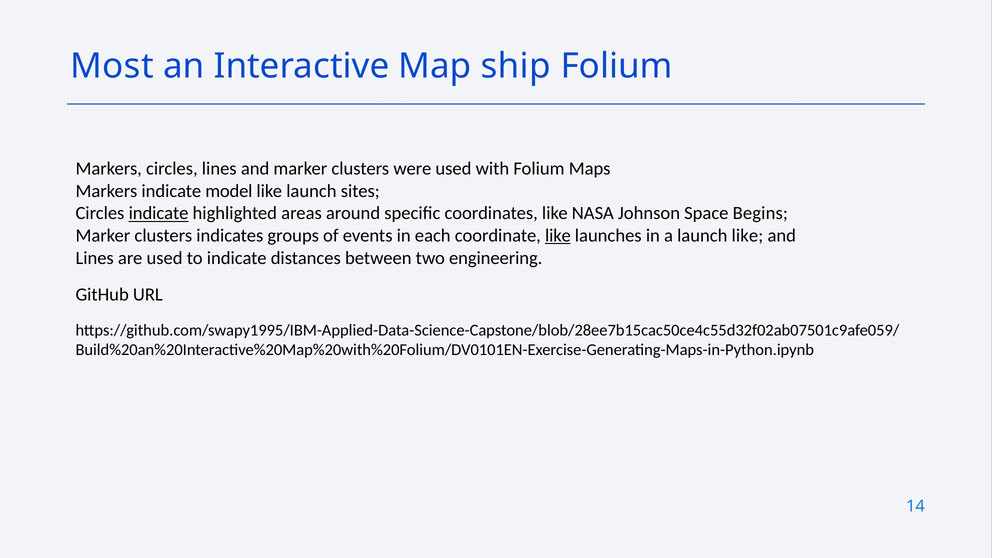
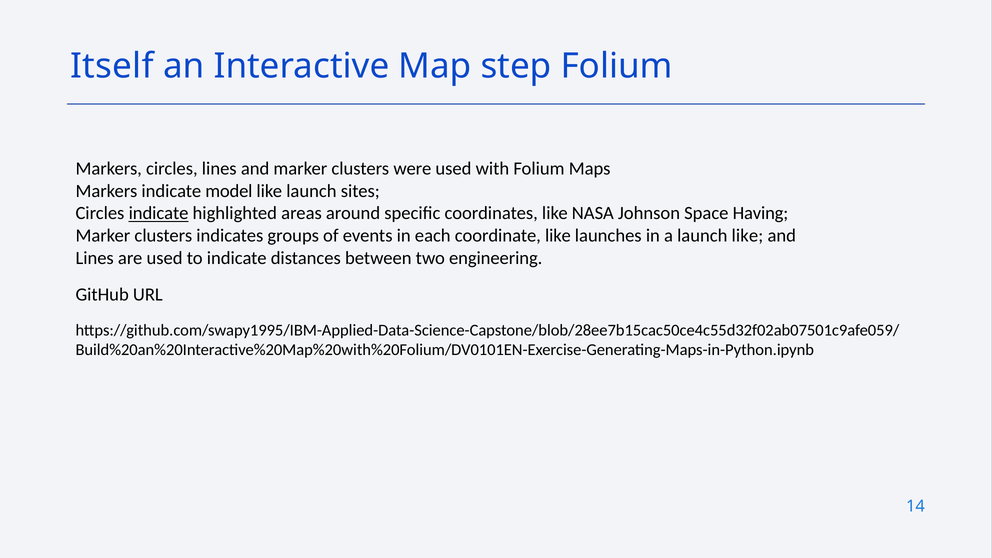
Most: Most -> Itself
ship: ship -> step
Begins: Begins -> Having
like at (558, 236) underline: present -> none
